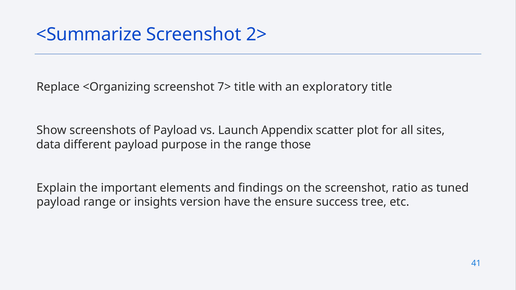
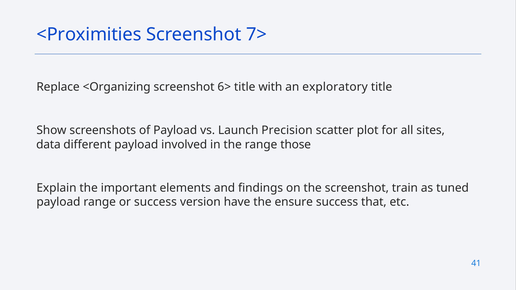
<Summarize: <Summarize -> <Proximities
2>: 2> -> 7>
7>: 7> -> 6>
Appendix: Appendix -> Precision
purpose: purpose -> involved
ratio: ratio -> train
or insights: insights -> success
tree: tree -> that
